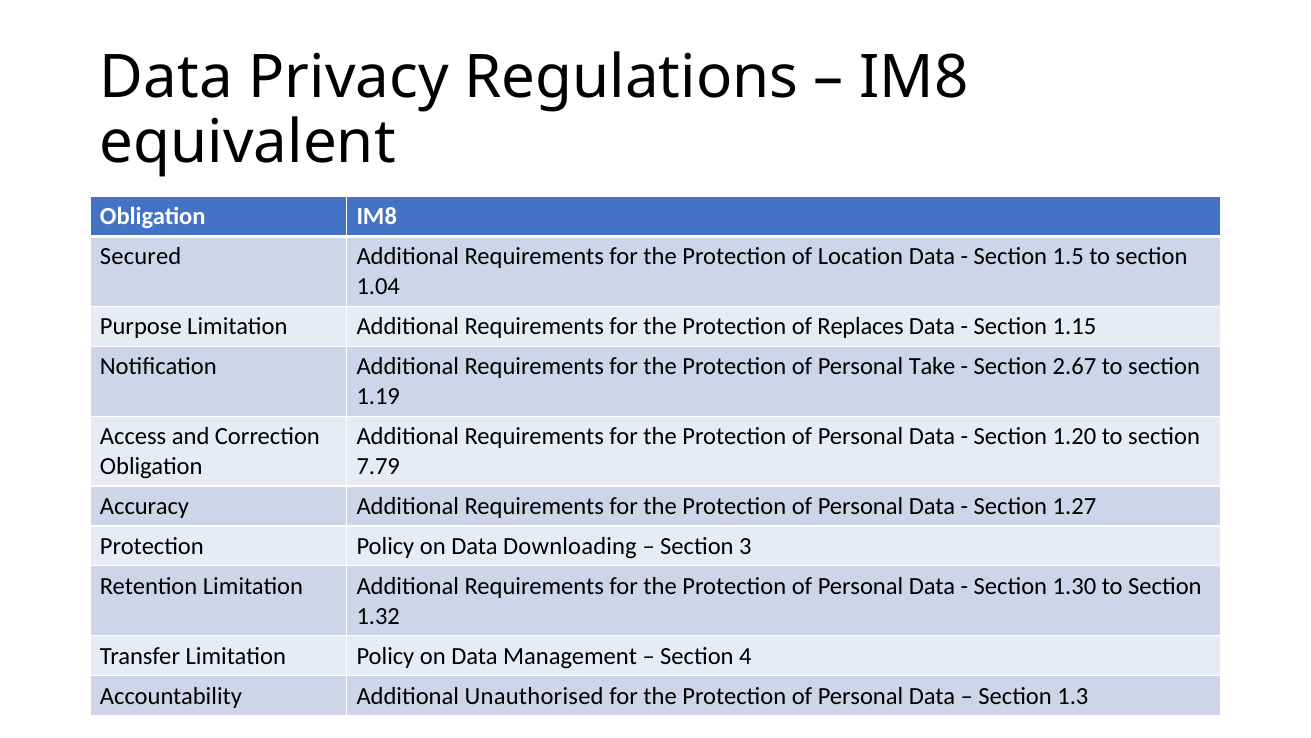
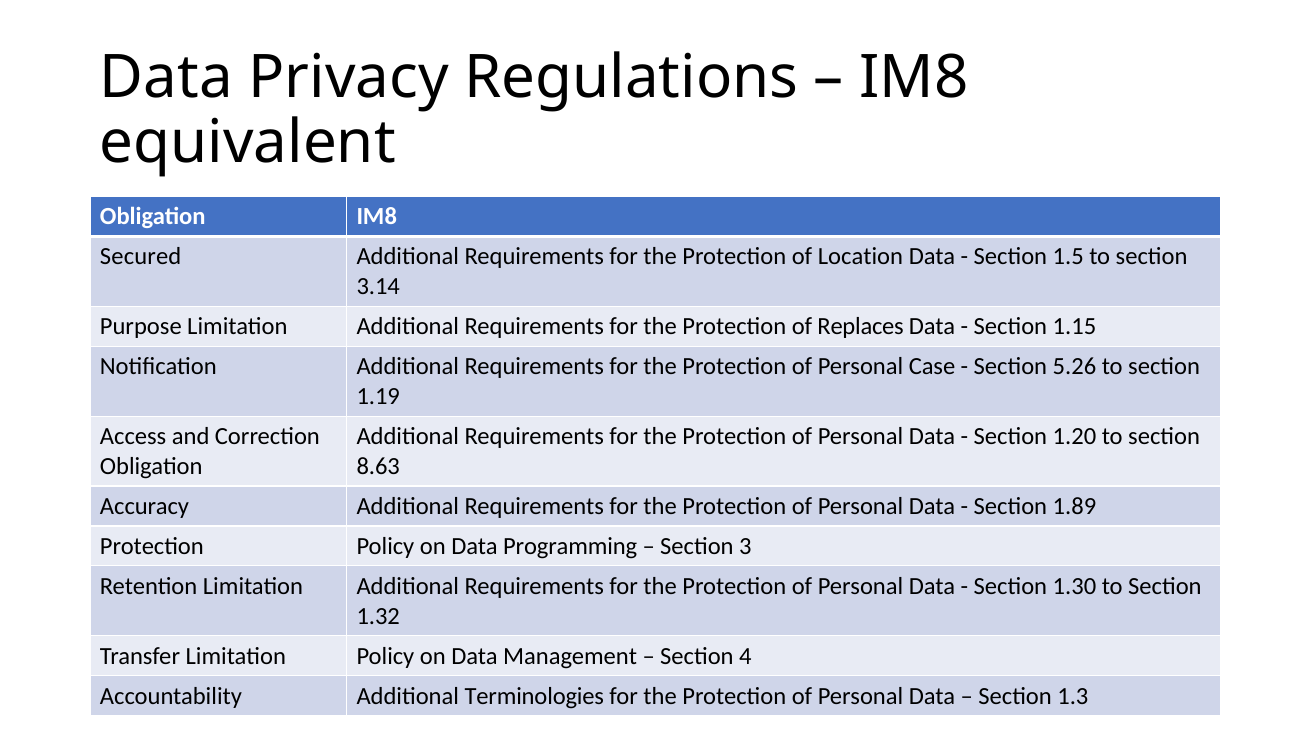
1.04: 1.04 -> 3.14
Take: Take -> Case
2.67: 2.67 -> 5.26
7.79: 7.79 -> 8.63
1.27: 1.27 -> 1.89
Downloading: Downloading -> Programming
Unauthorised: Unauthorised -> Terminologies
